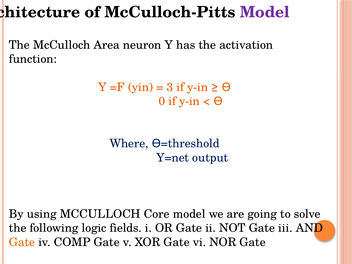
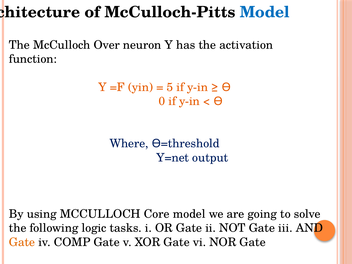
Model at (265, 12) colour: purple -> blue
Area: Area -> Over
3: 3 -> 5
fields: fields -> tasks
